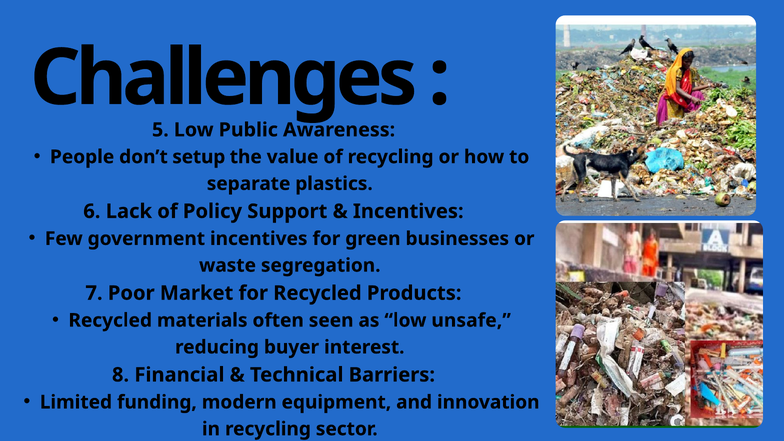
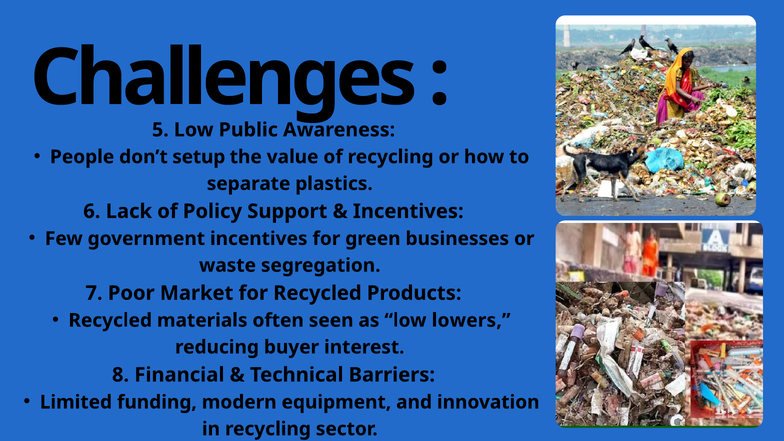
unsafe: unsafe -> lowers
